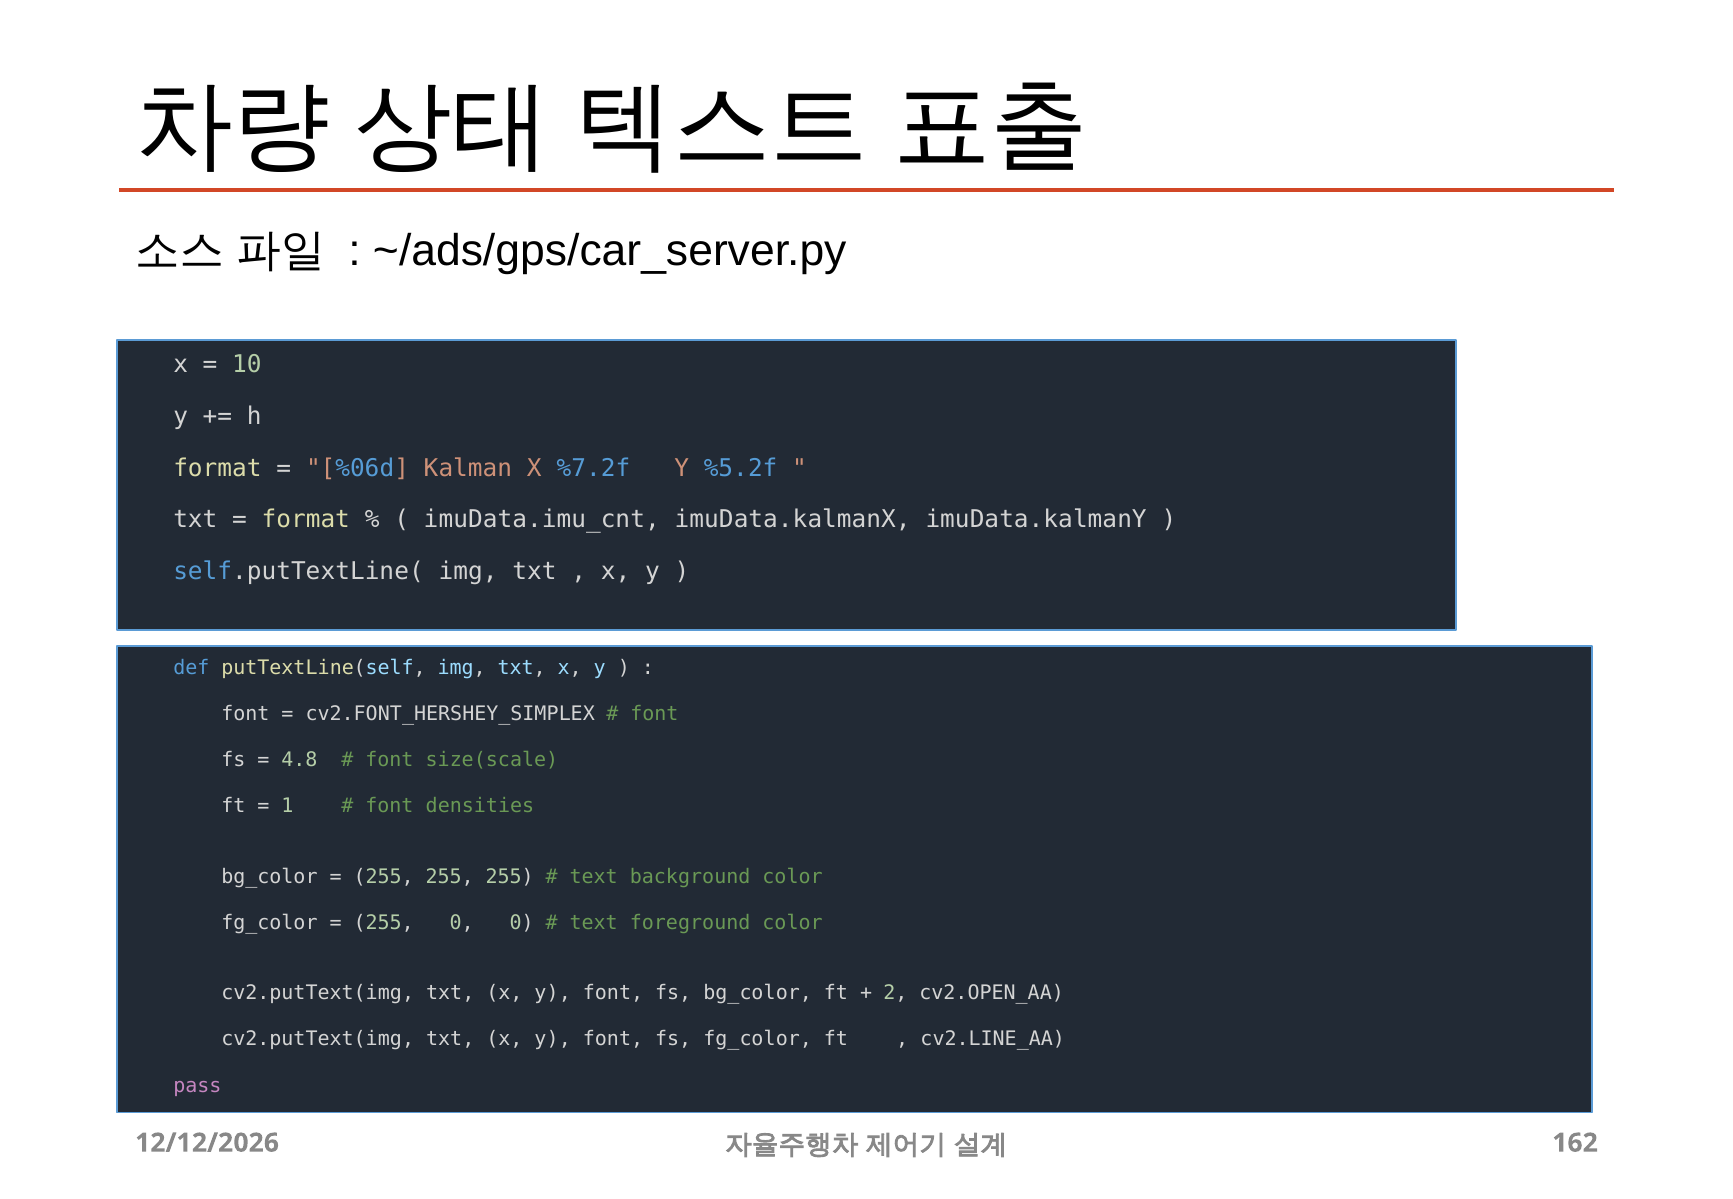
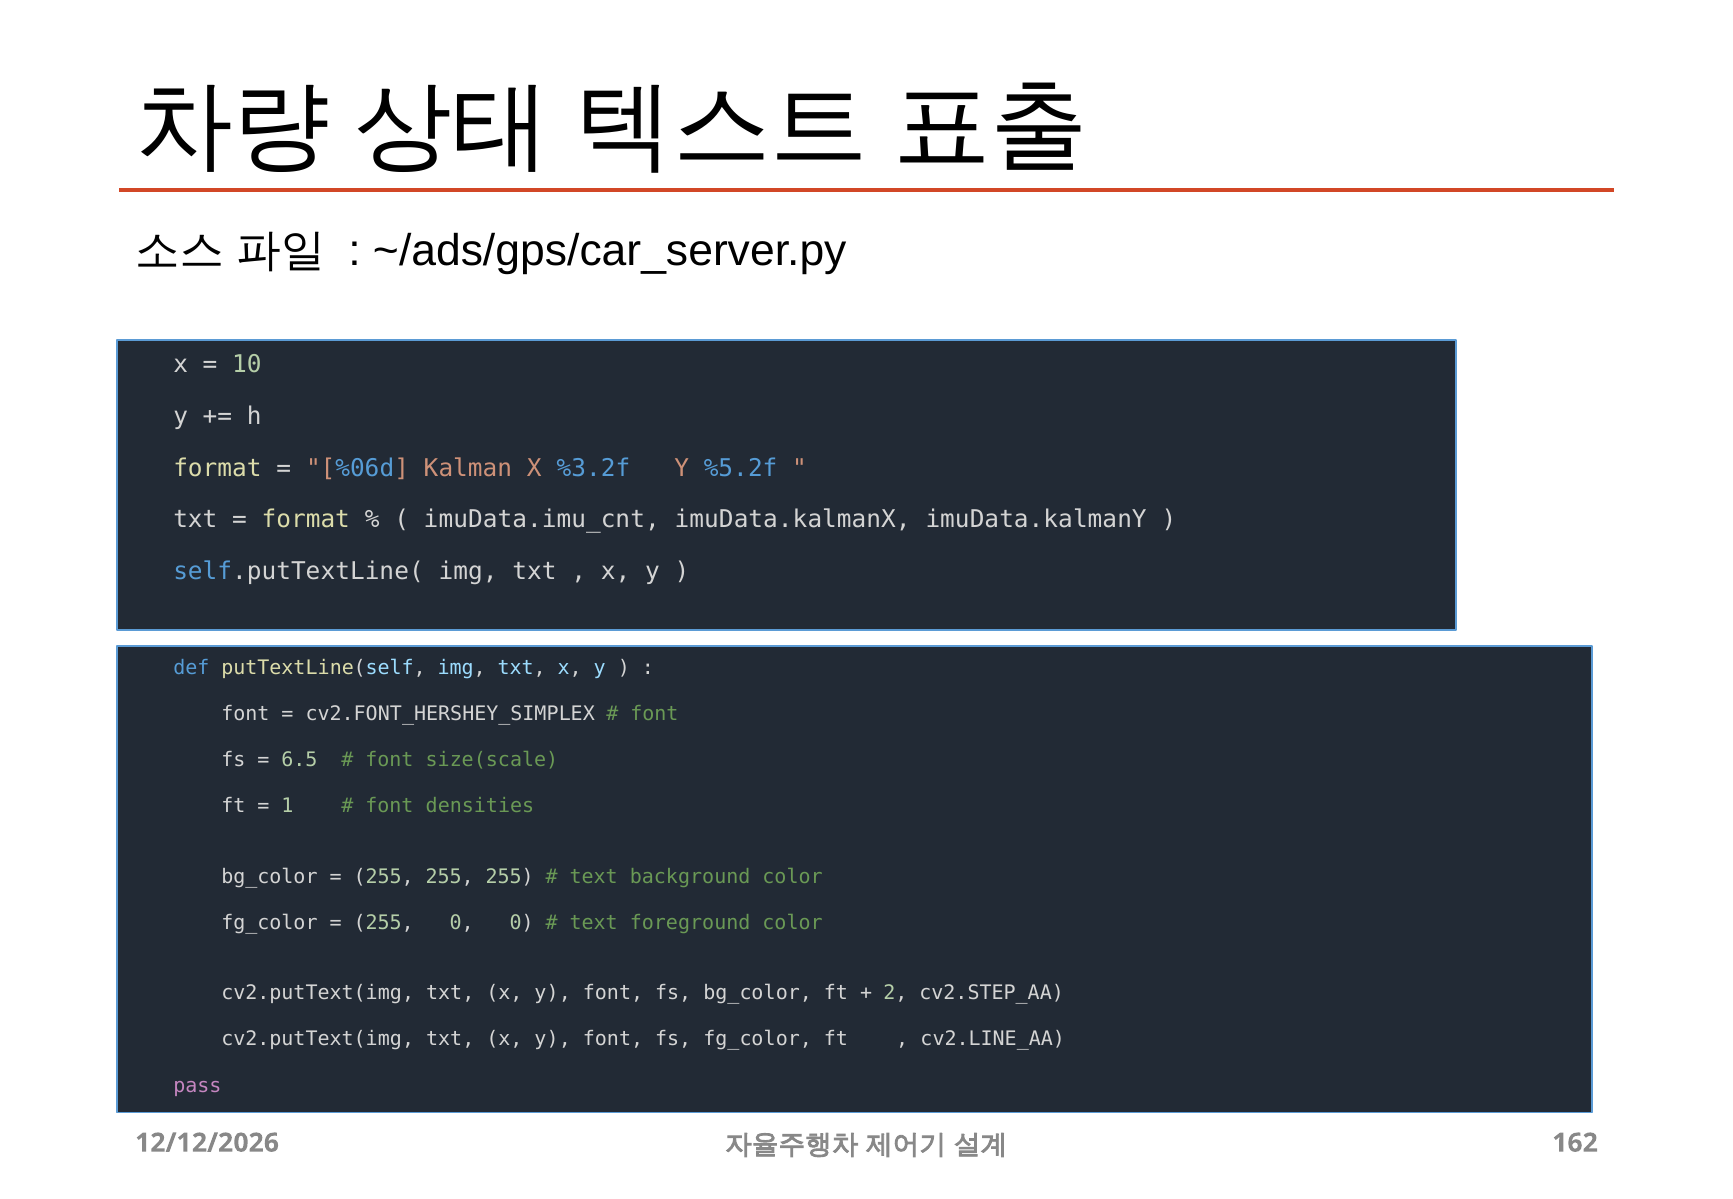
%7.2f: %7.2f -> %3.2f
4.8: 4.8 -> 6.5
cv2.OPEN_AA: cv2.OPEN_AA -> cv2.STEP_AA
